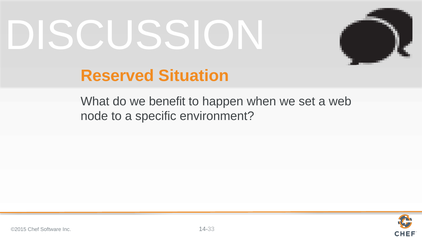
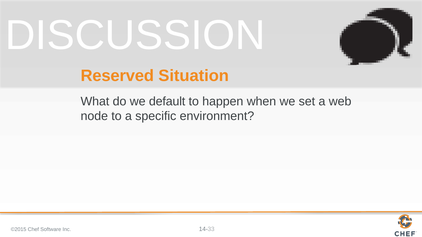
benefit: benefit -> default
